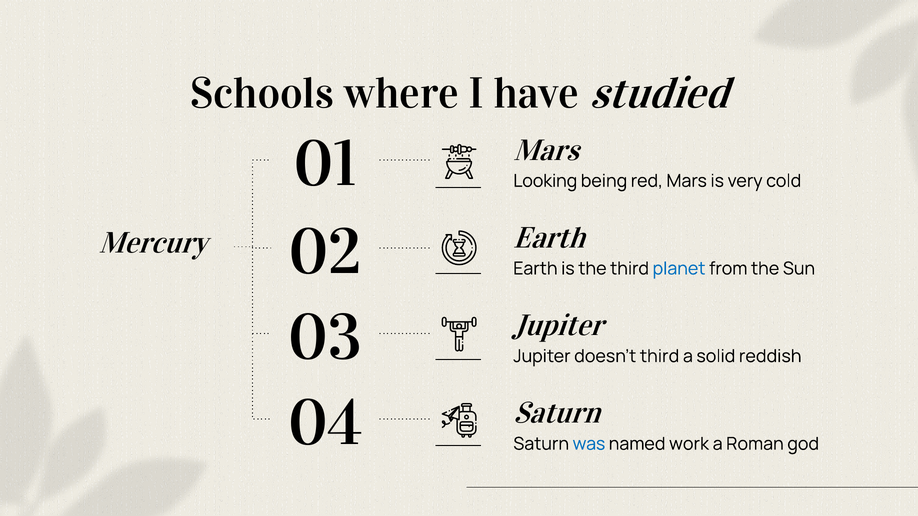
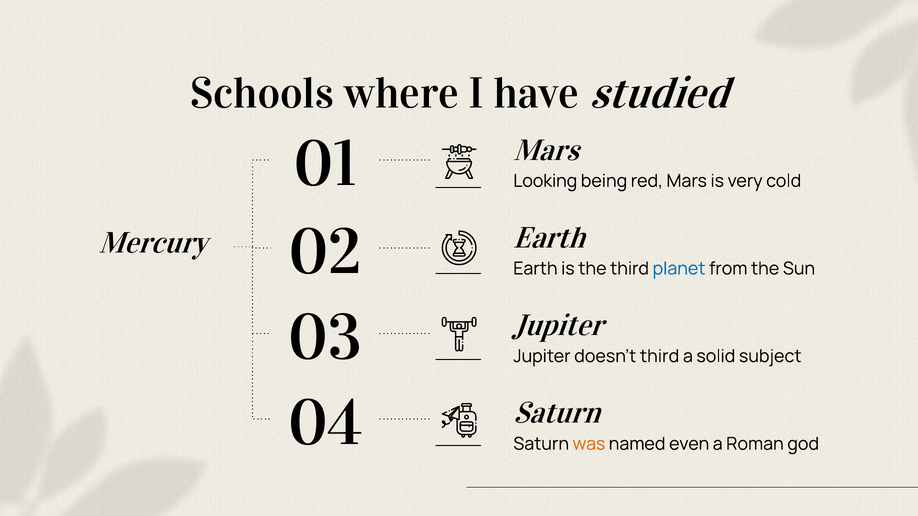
reddish: reddish -> subject
was colour: blue -> orange
work: work -> even
